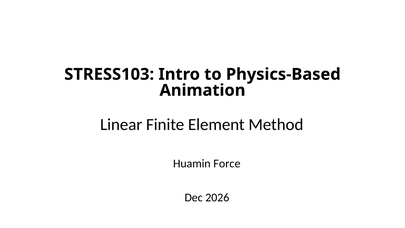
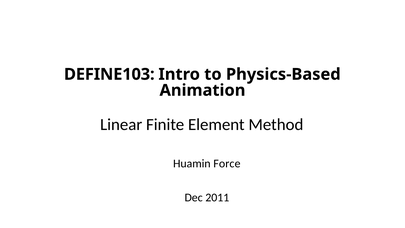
STRESS103: STRESS103 -> DEFINE103
2026: 2026 -> 2011
